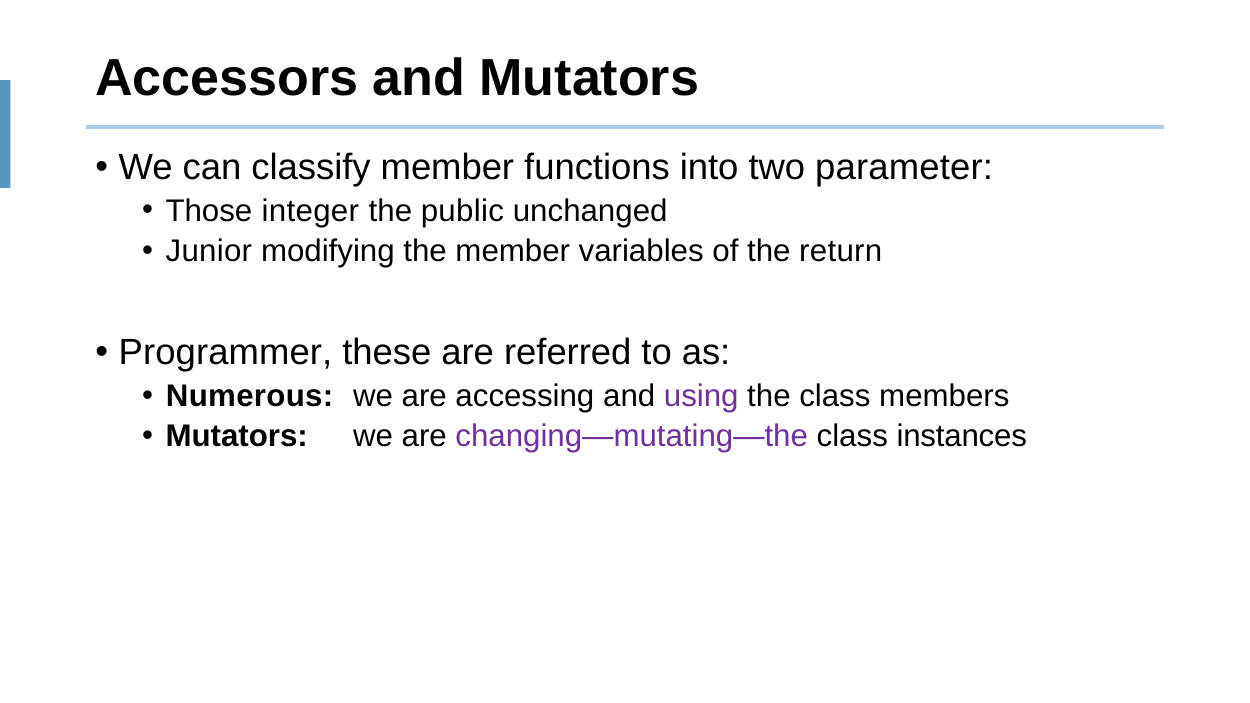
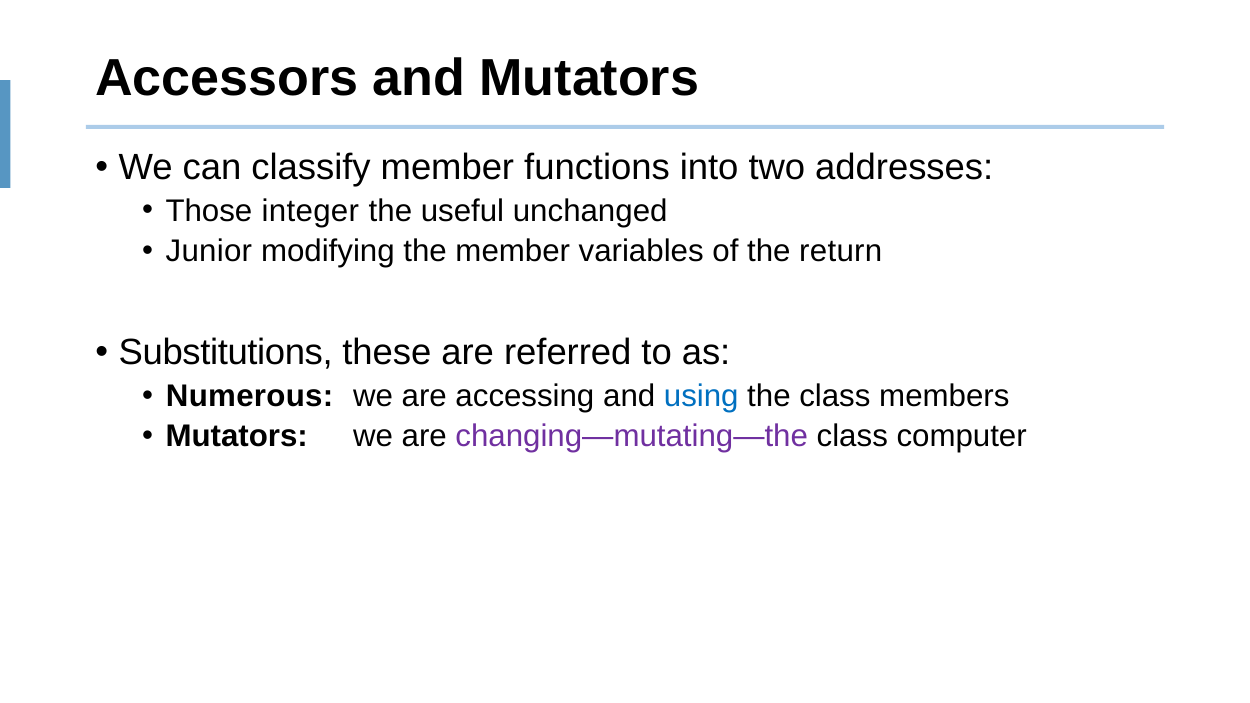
parameter: parameter -> addresses
public: public -> useful
Programmer: Programmer -> Substitutions
using colour: purple -> blue
instances: instances -> computer
